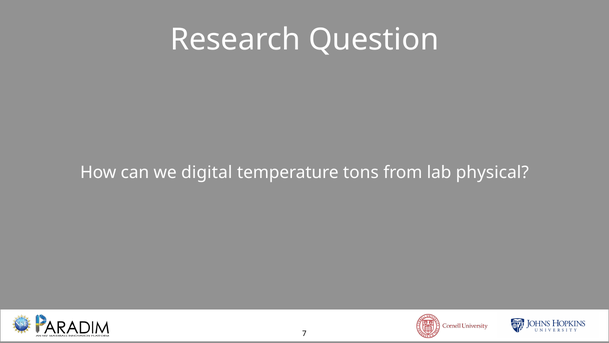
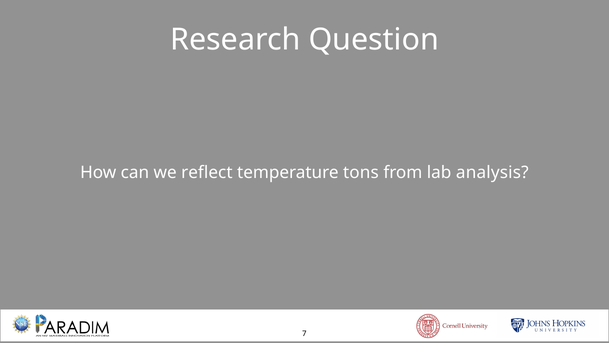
digital: digital -> reflect
physical: physical -> analysis
